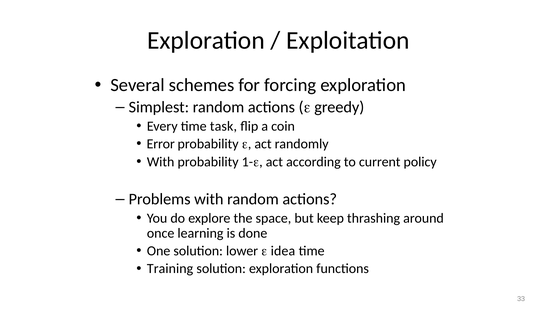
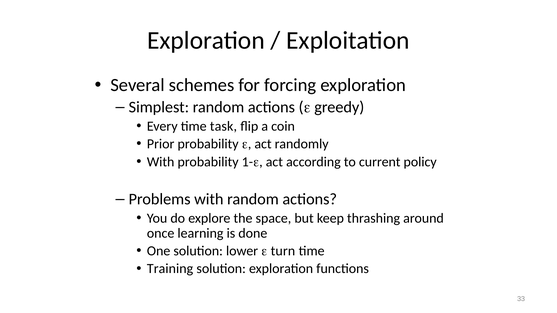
Error: Error -> Prior
idea: idea -> turn
